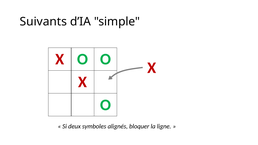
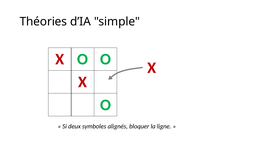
Suivants: Suivants -> Théories
